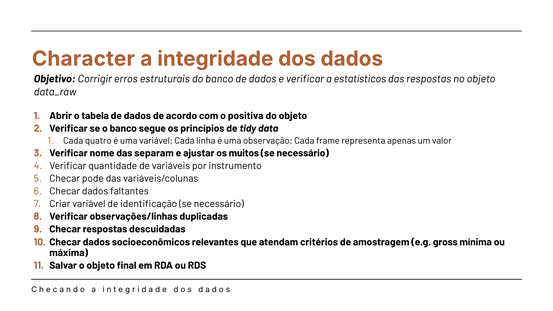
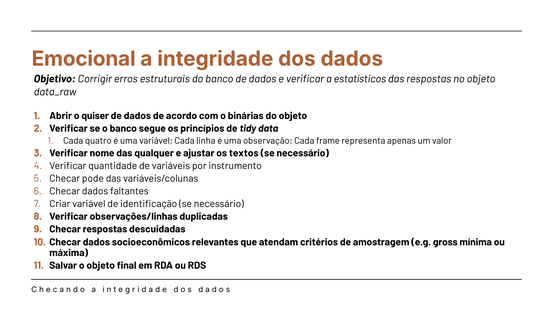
Character: Character -> Emocional
tabela: tabela -> quiser
positiva: positiva -> binárias
separam: separam -> qualquer
muitos: muitos -> textos
